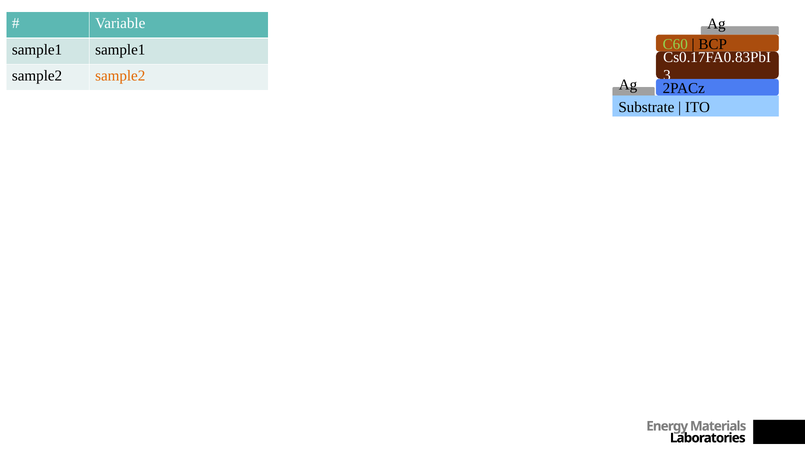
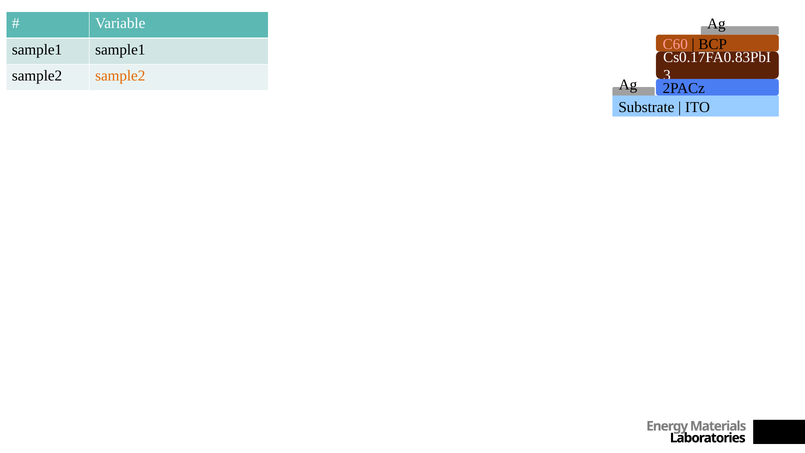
C60 colour: light green -> pink
